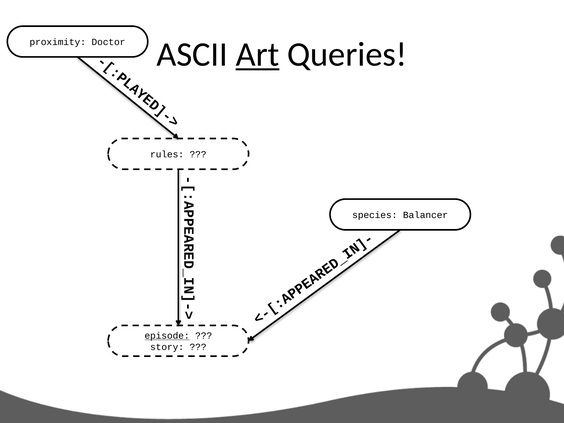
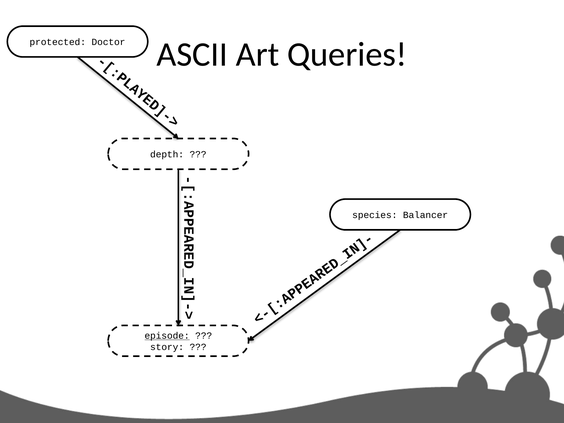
proximity: proximity -> protected
Art underline: present -> none
rules: rules -> depth
